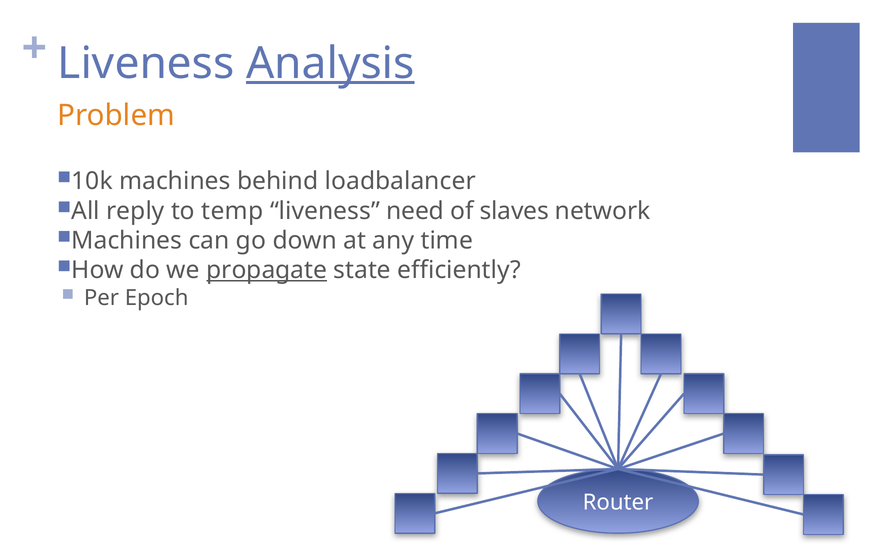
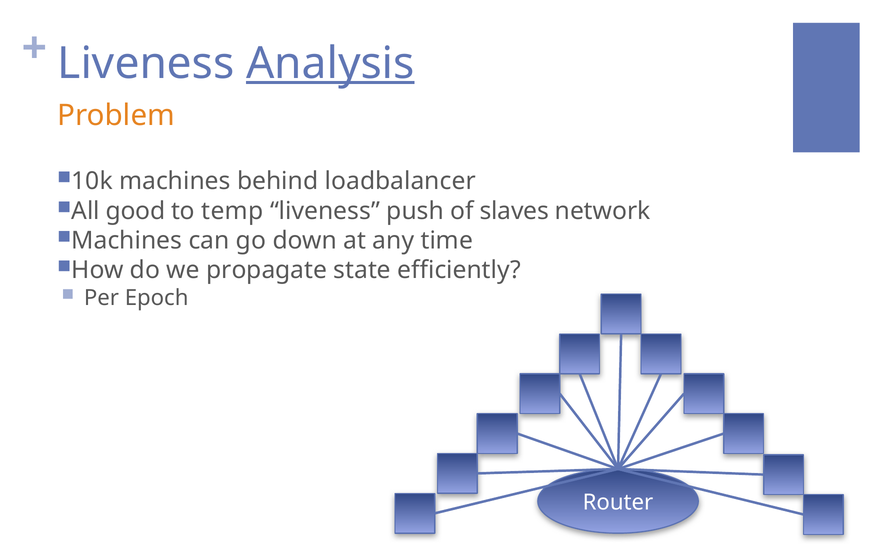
reply: reply -> good
need: need -> push
propagate underline: present -> none
